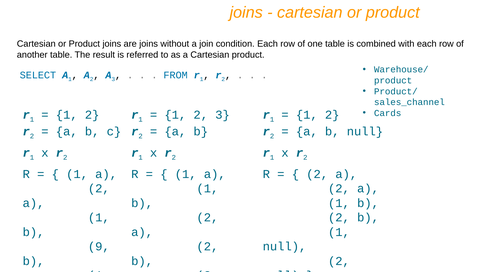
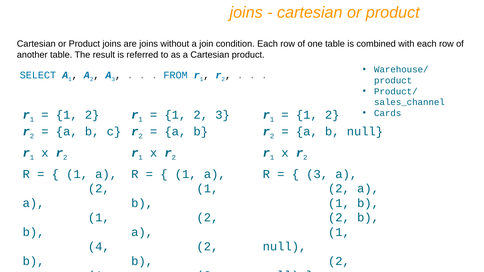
2 at (317, 174): 2 -> 3
9 at (99, 247): 9 -> 4
